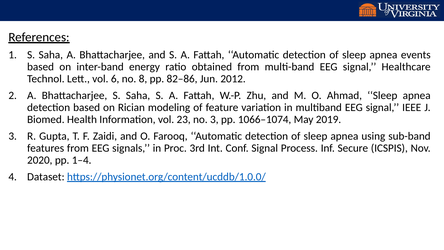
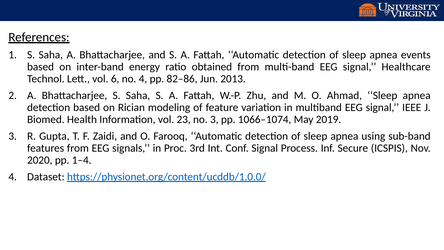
no 8: 8 -> 4
2012: 2012 -> 2013
